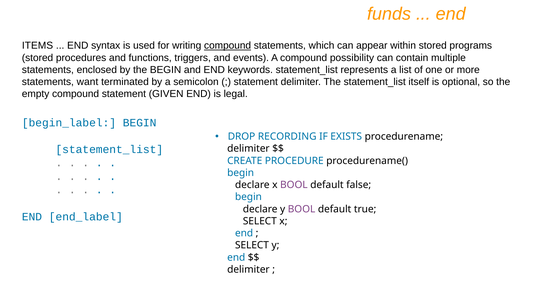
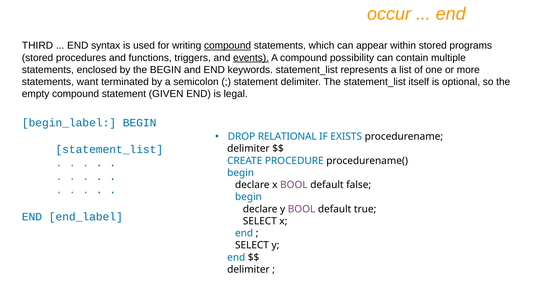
funds: funds -> occur
ITEMS: ITEMS -> THIRD
events underline: none -> present
RECORDING: RECORDING -> RELATIONAL
